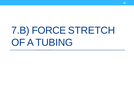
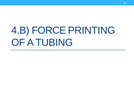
7.B: 7.B -> 4.B
STRETCH: STRETCH -> PRINTING
